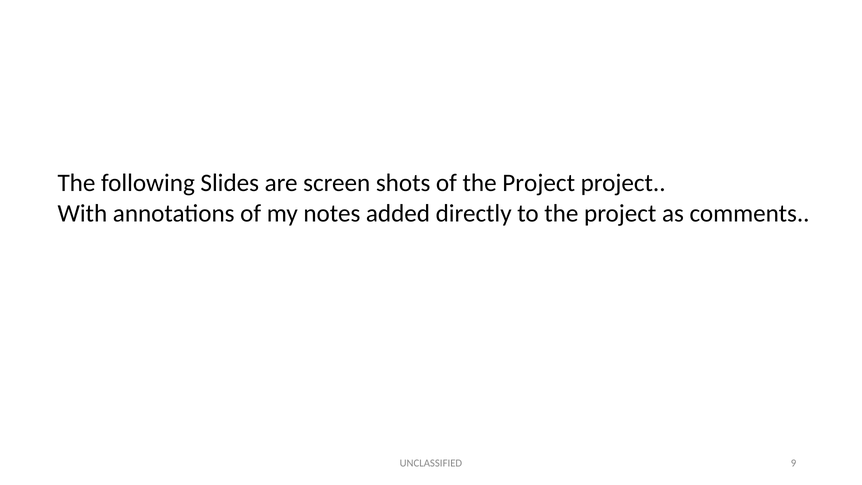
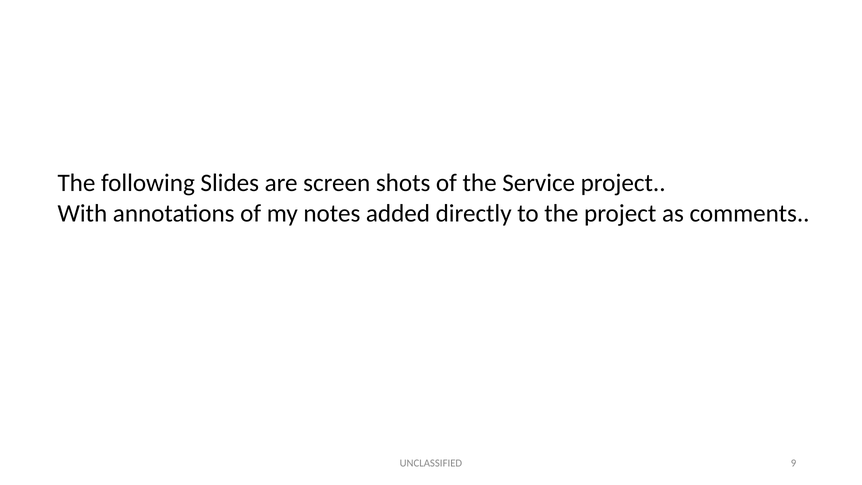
of the Project: Project -> Service
